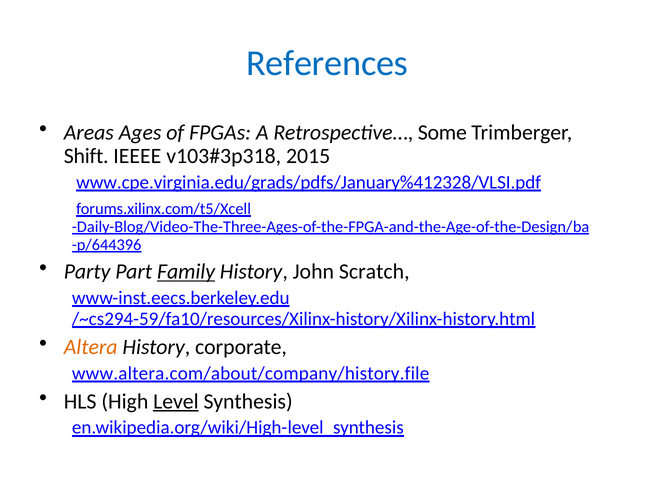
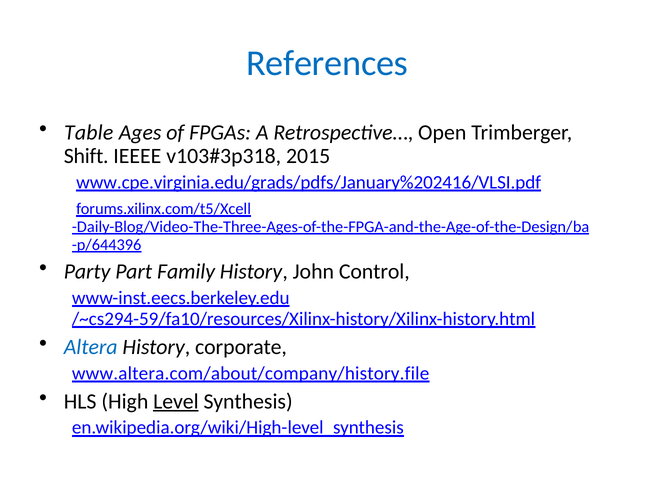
Areas: Areas -> Table
Some: Some -> Open
www.cpe.virginia.edu/grads/pdfs/January%412328/VLSI.pdf: www.cpe.virginia.edu/grads/pdfs/January%412328/VLSI.pdf -> www.cpe.virginia.edu/grads/pdfs/January%202416/VLSI.pdf
Family underline: present -> none
Scratch: Scratch -> Control
Altera colour: orange -> blue
